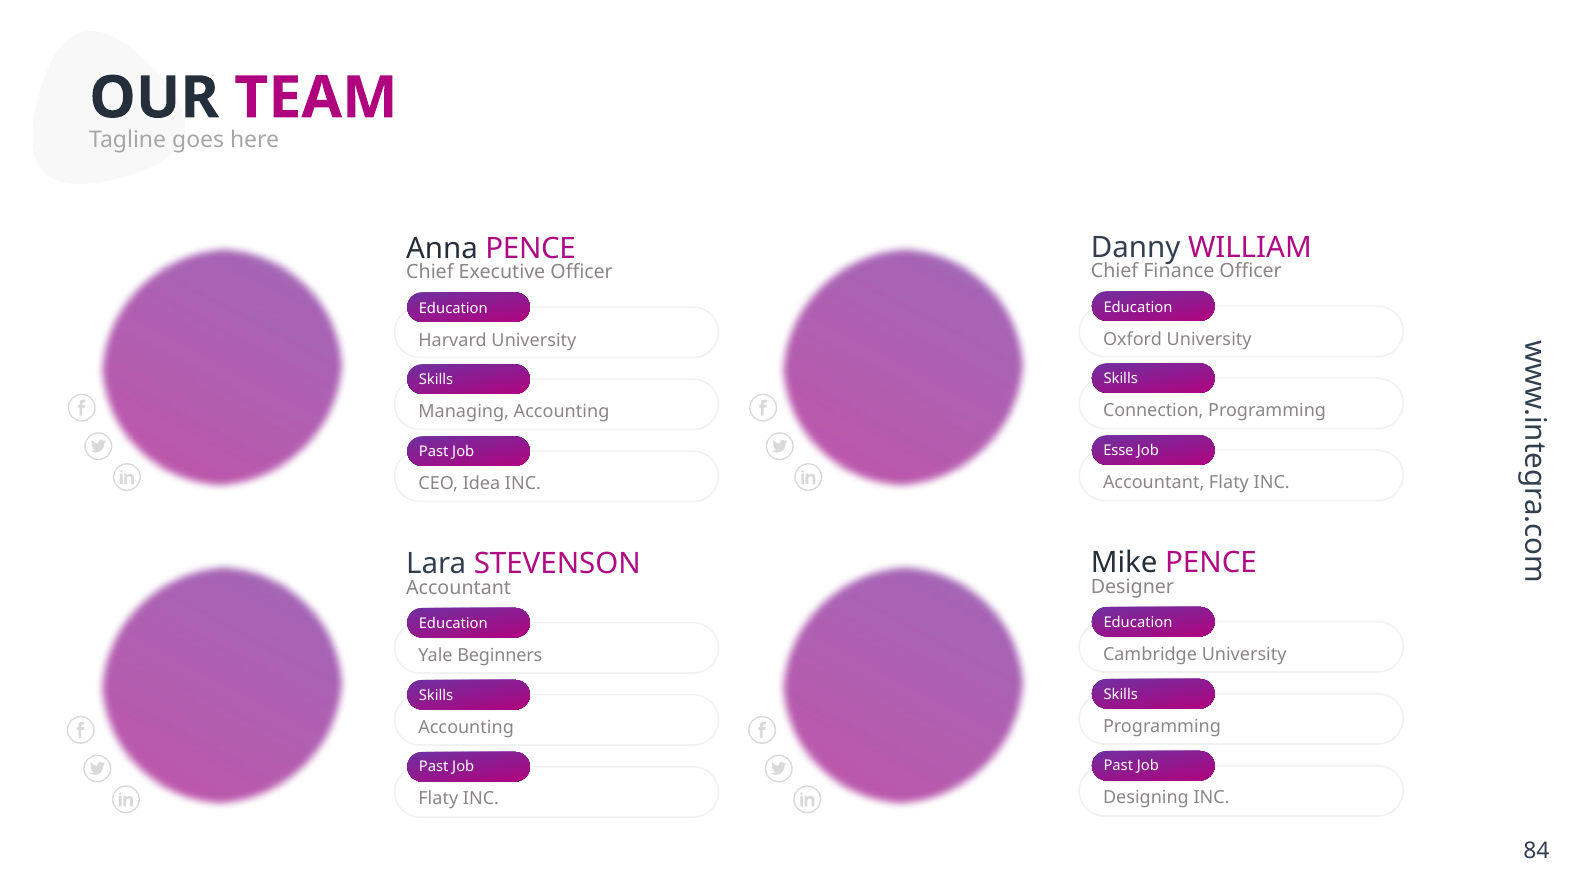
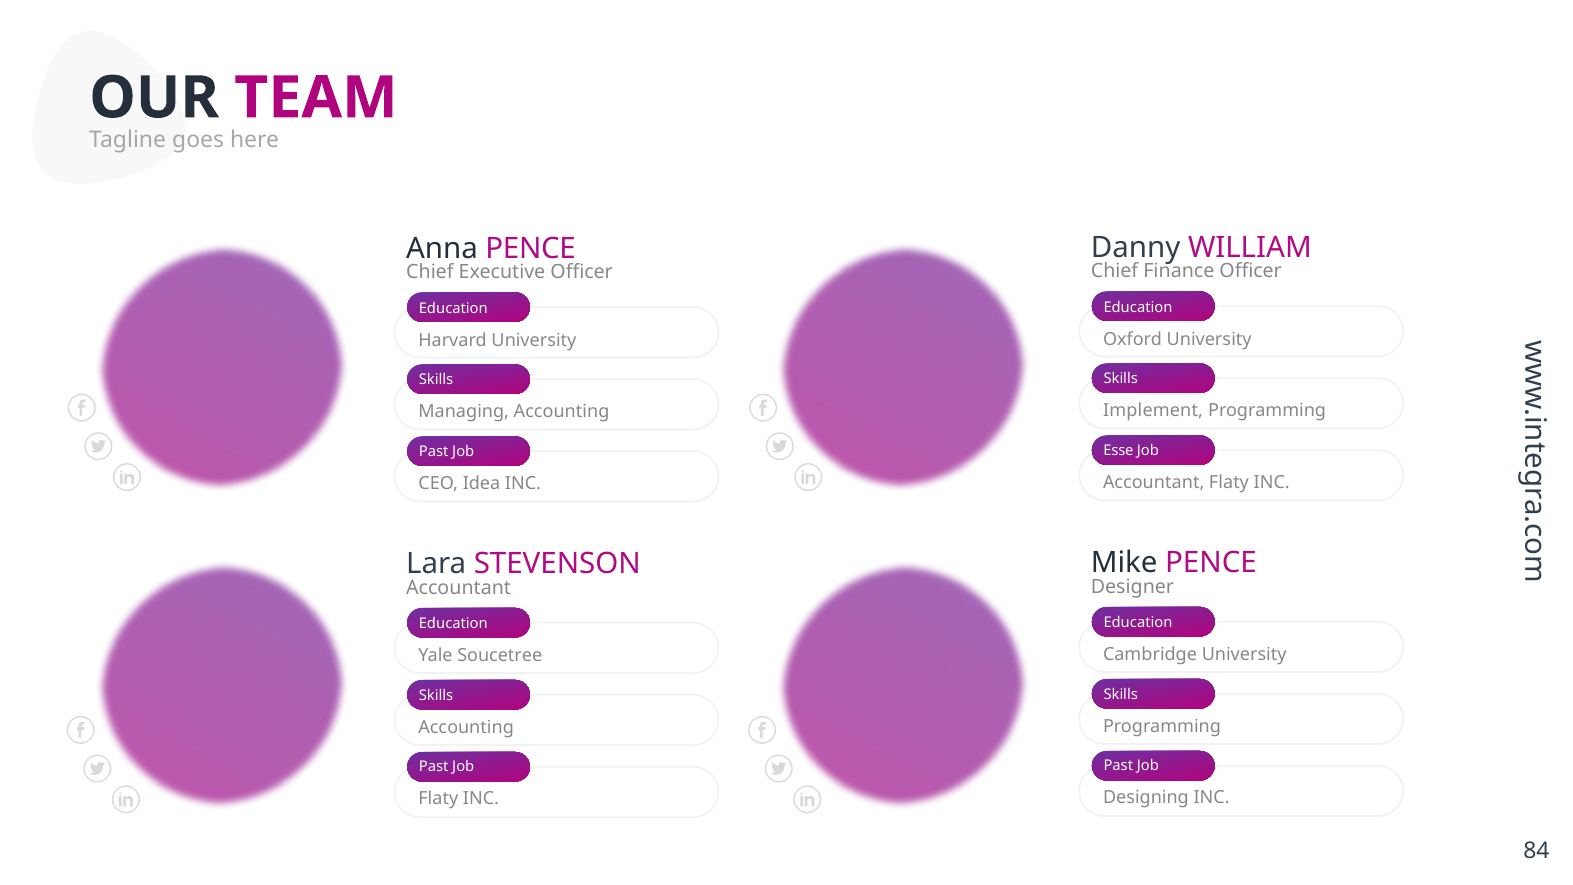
Connection: Connection -> Implement
Beginners: Beginners -> Soucetree
